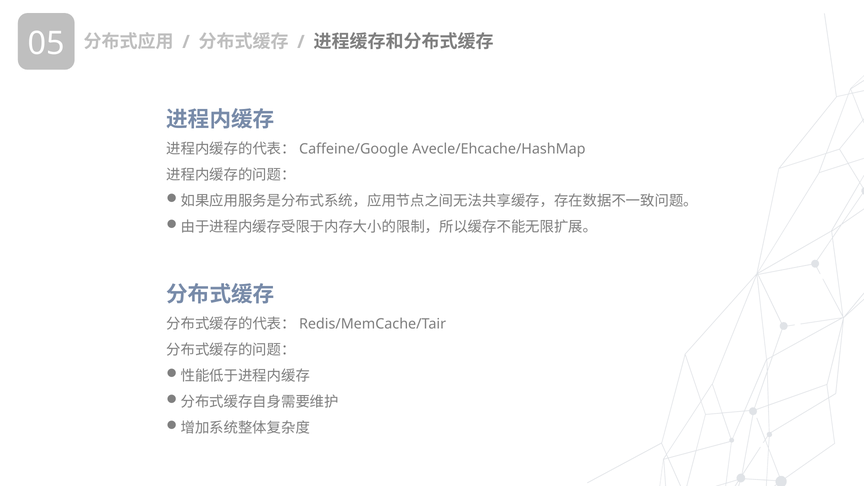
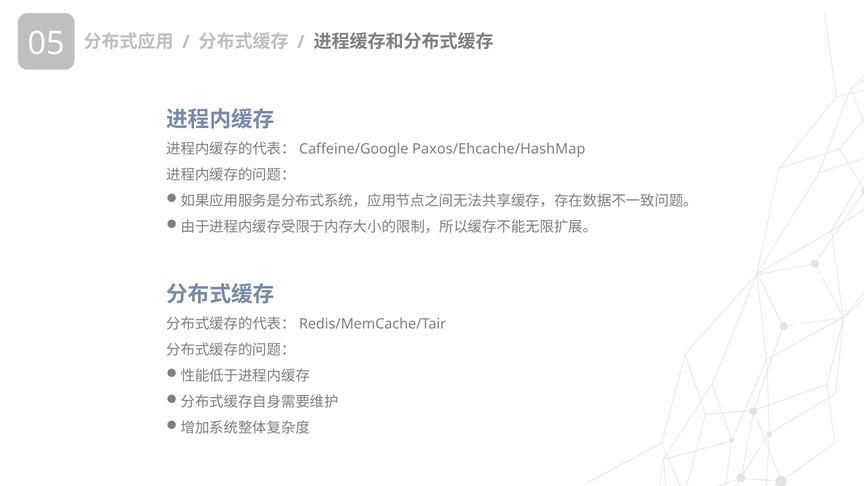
Avecle/Ehcache/HashMap: Avecle/Ehcache/HashMap -> Paxos/Ehcache/HashMap
